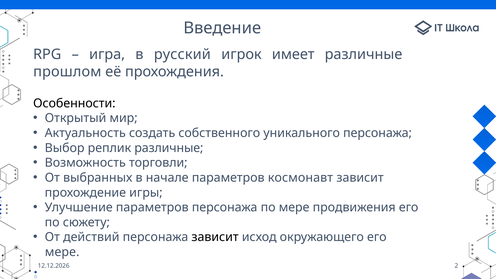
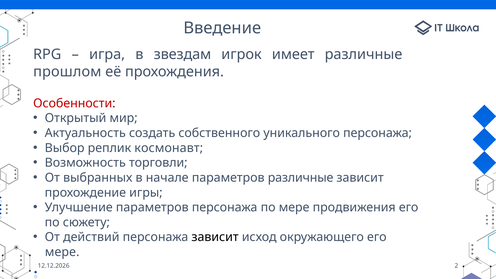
русский: русский -> звездам
Особенности colour: black -> red
реплик различные: различные -> космонавт
параметров космонавт: космонавт -> различные
